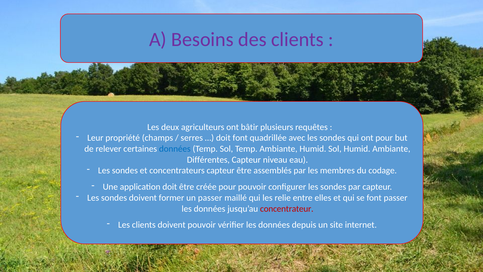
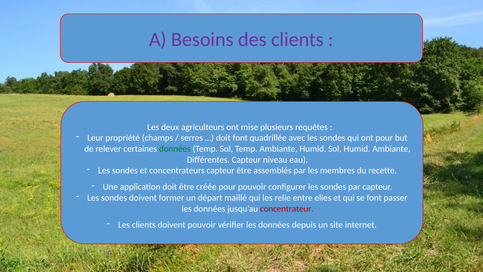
bâtir: bâtir -> mise
données at (175, 149) colour: blue -> green
codage: codage -> recette
un passer: passer -> départ
